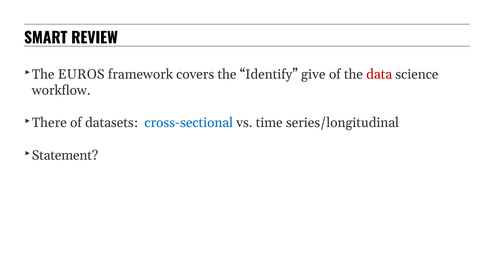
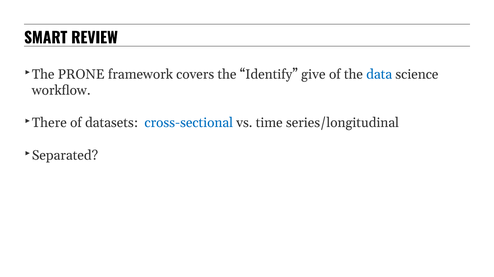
EUROS: EUROS -> PRONE
data colour: red -> blue
Statement: Statement -> Separated
